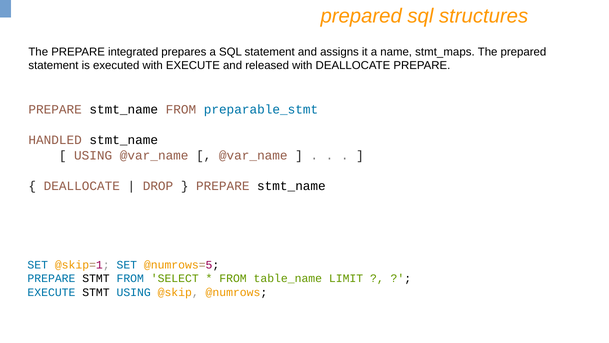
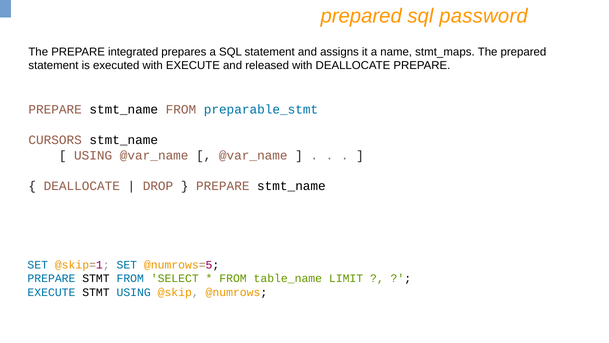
structures: structures -> password
HANDLED: HANDLED -> CURSORS
